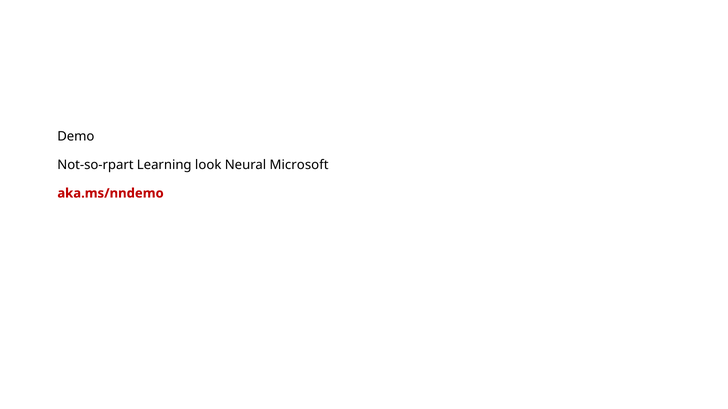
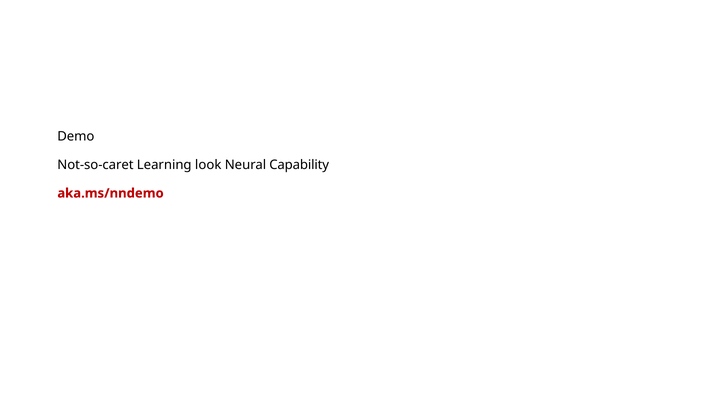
Not-so-rpart: Not-so-rpart -> Not-so-caret
Microsoft: Microsoft -> Capability
